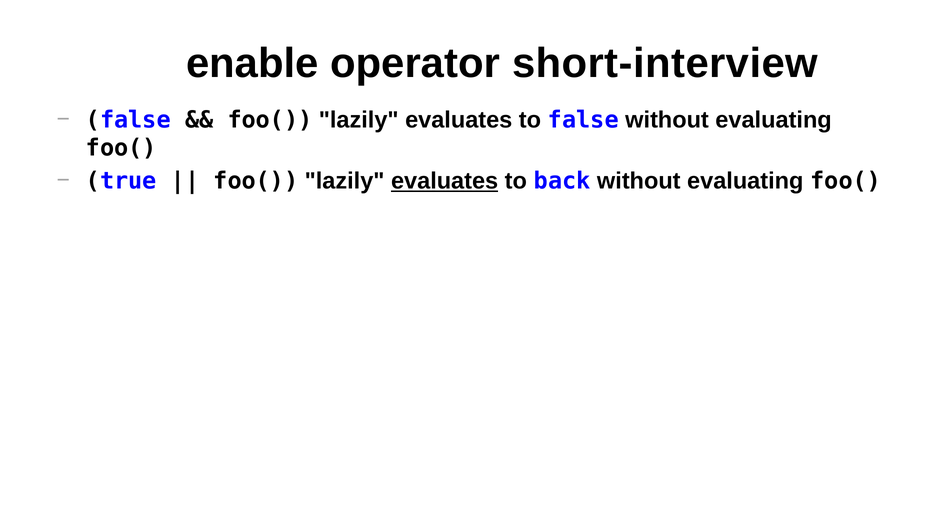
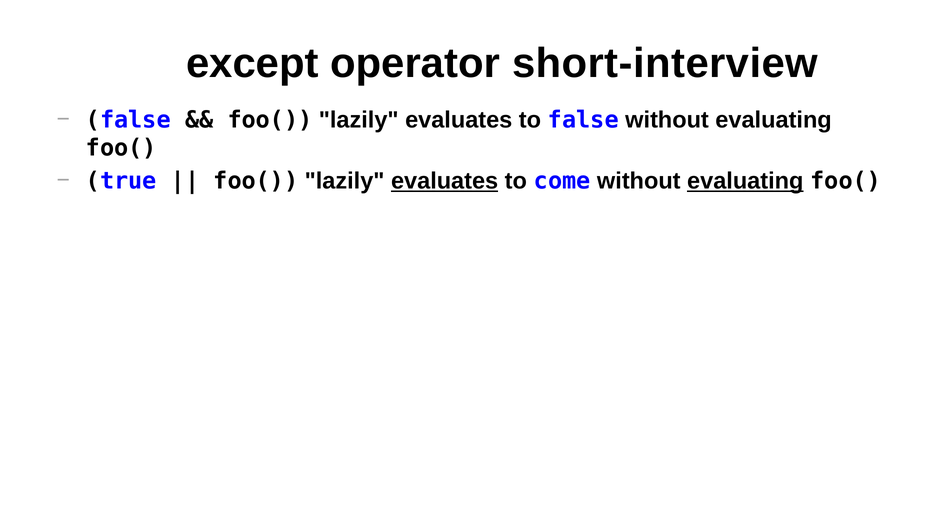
enable: enable -> except
back: back -> come
evaluating at (745, 181) underline: none -> present
